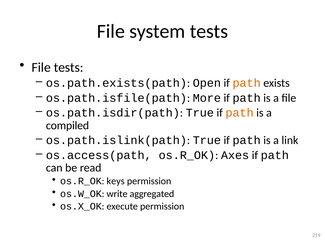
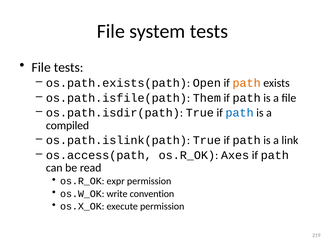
More: More -> Them
path at (240, 113) colour: orange -> blue
keys: keys -> expr
aggregated: aggregated -> convention
